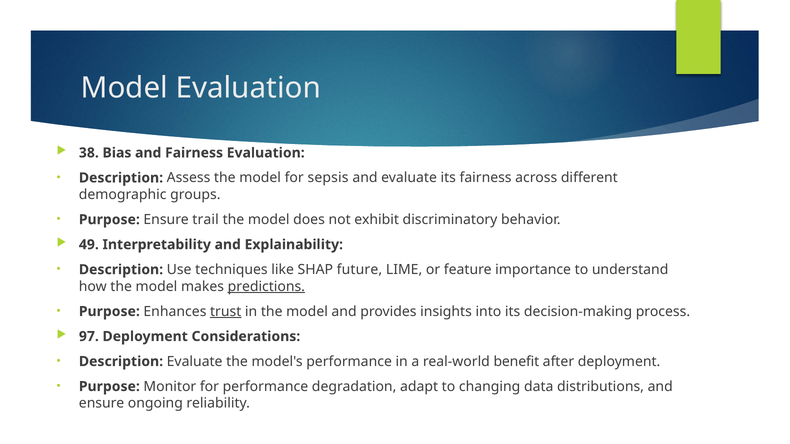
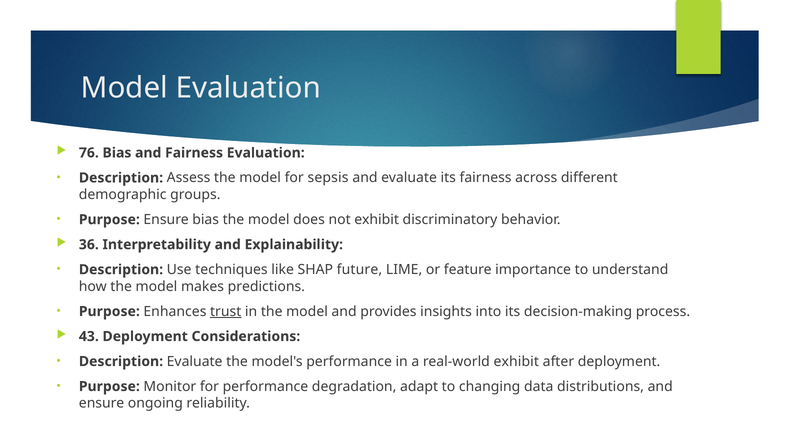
38: 38 -> 76
Ensure trail: trail -> bias
49: 49 -> 36
predictions underline: present -> none
97: 97 -> 43
real-world benefit: benefit -> exhibit
